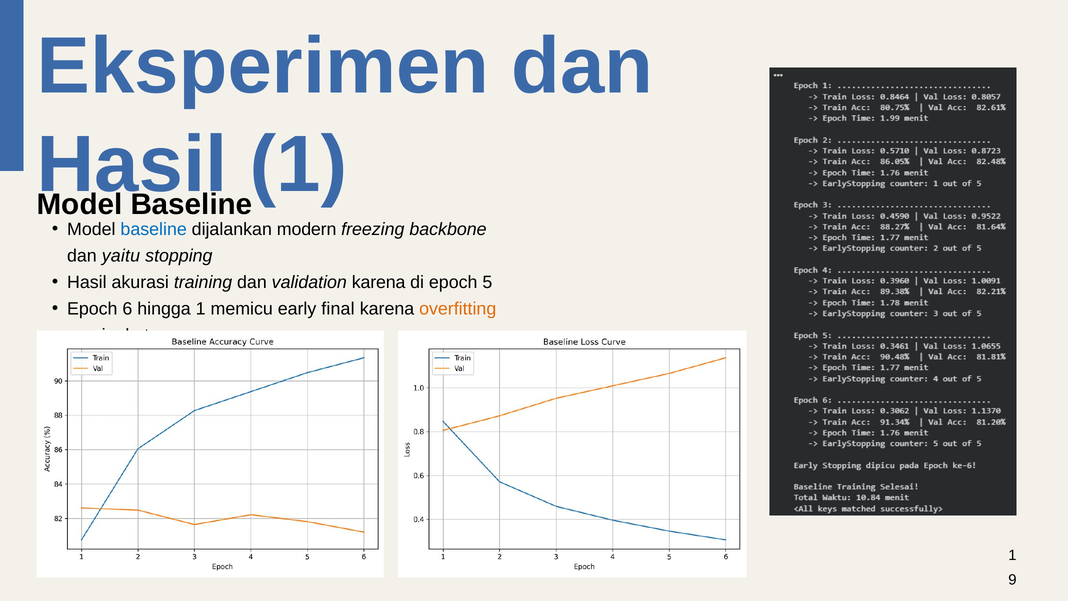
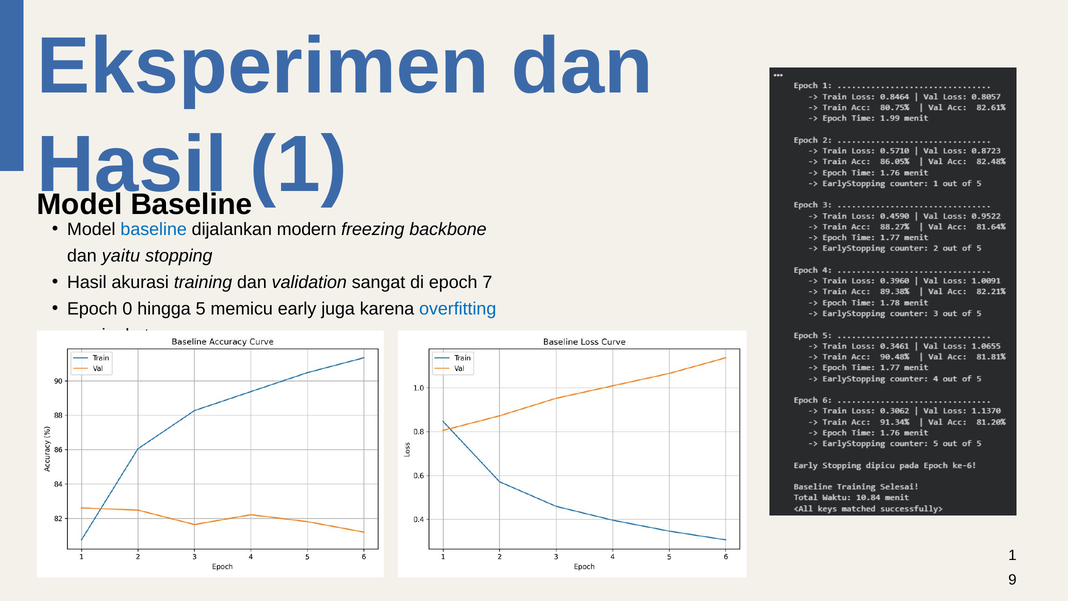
validation karena: karena -> sangat
5: 5 -> 7
6: 6 -> 0
hingga 1: 1 -> 5
final: final -> juga
overfitting colour: orange -> blue
